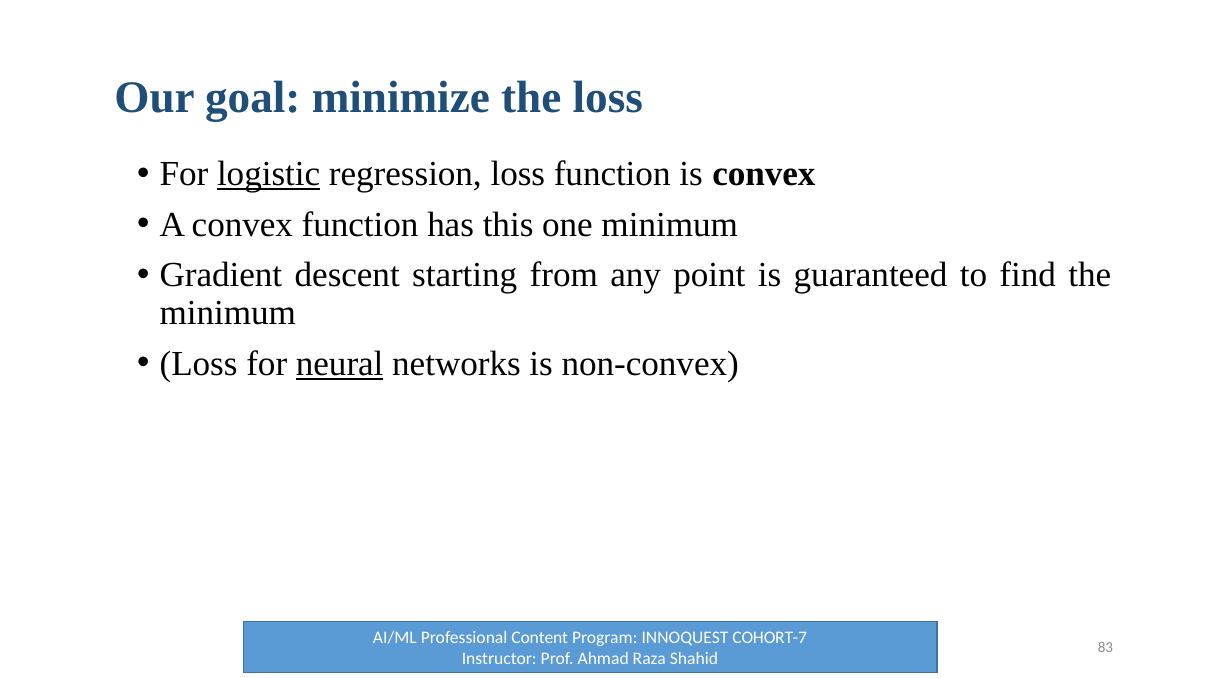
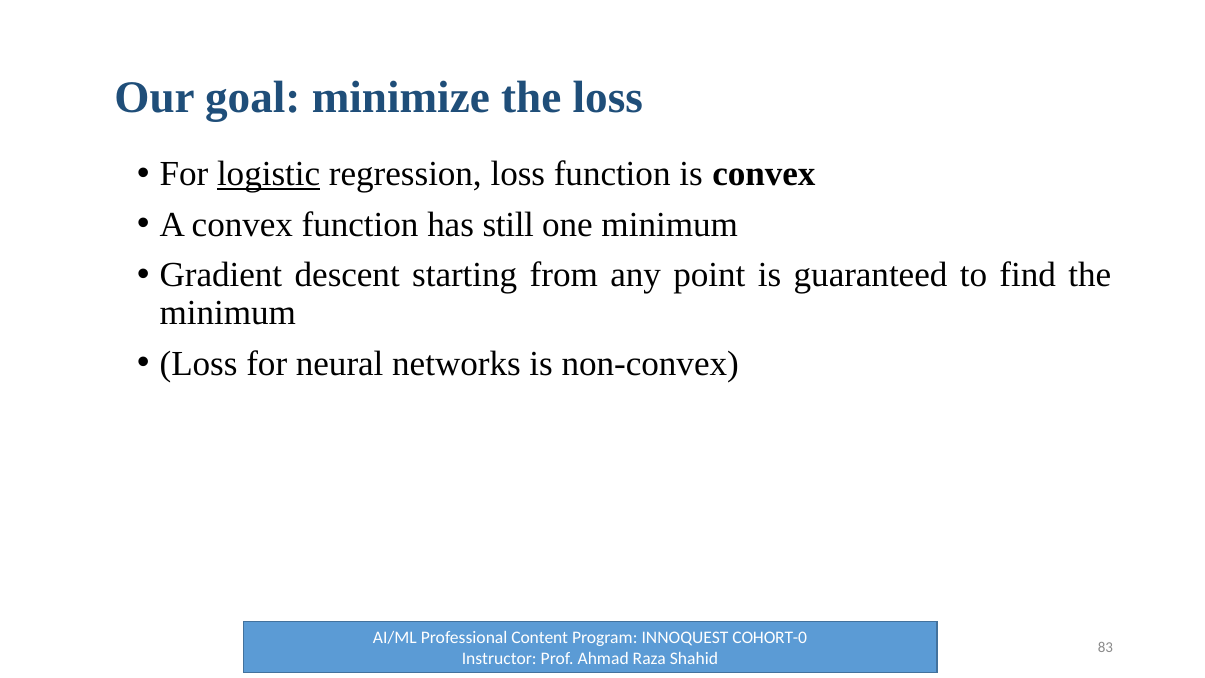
this: this -> still
neural underline: present -> none
COHORT-7: COHORT-7 -> COHORT-0
